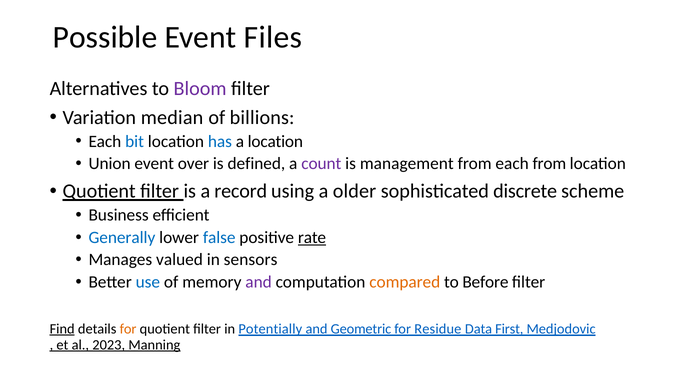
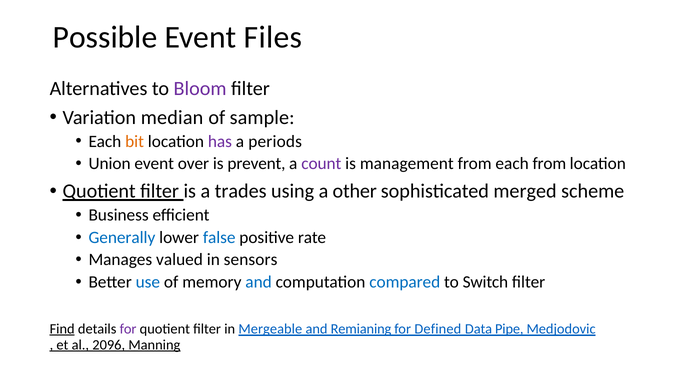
billions: billions -> sample
bit colour: blue -> orange
has colour: blue -> purple
a location: location -> periods
defined: defined -> prevent
record: record -> trades
older: older -> other
discrete: discrete -> merged
rate underline: present -> none
and at (259, 282) colour: purple -> blue
compared colour: orange -> blue
Before: Before -> Switch
for at (128, 329) colour: orange -> purple
Potentially: Potentially -> Mergeable
Geometric: Geometric -> Remianing
Residue: Residue -> Defined
First: First -> Pipe
2023: 2023 -> 2096
